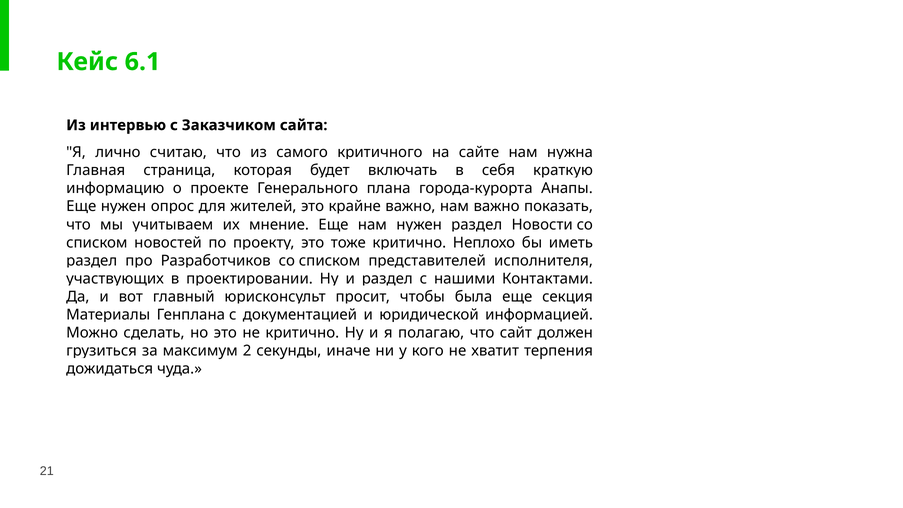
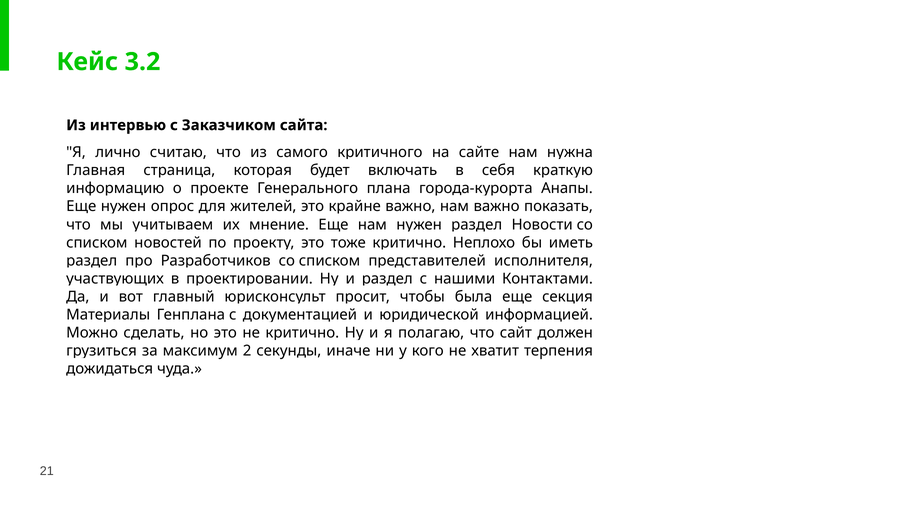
6.1: 6.1 -> 3.2
